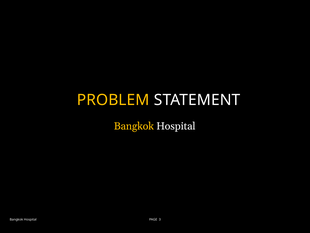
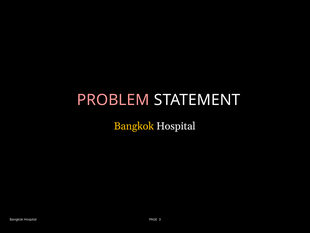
PROBLEM colour: yellow -> pink
